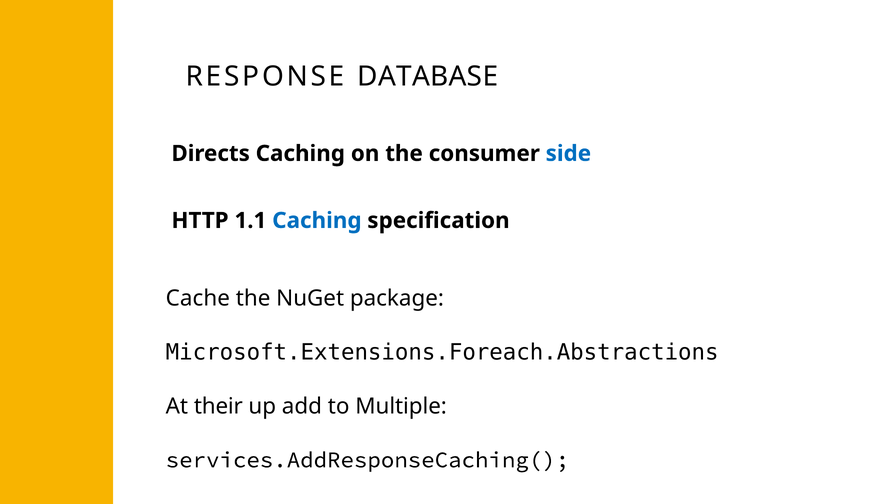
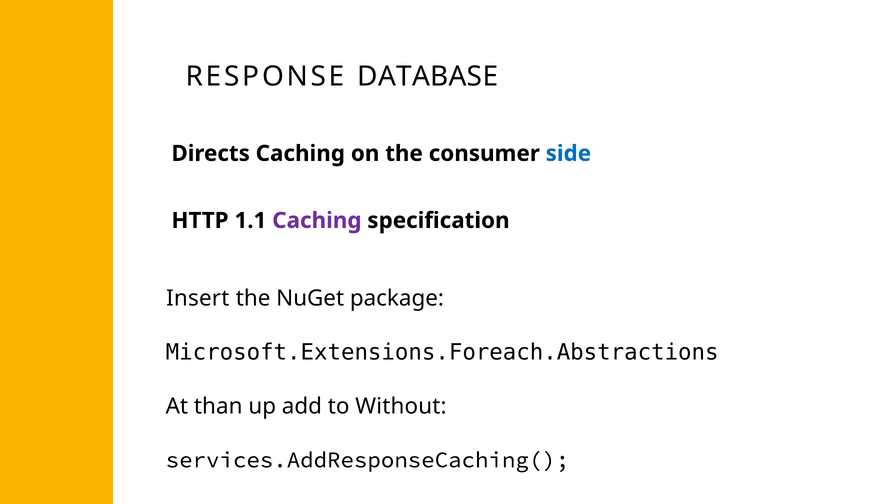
Caching at (317, 221) colour: blue -> purple
Cache: Cache -> Insert
their: their -> than
Multiple: Multiple -> Without
